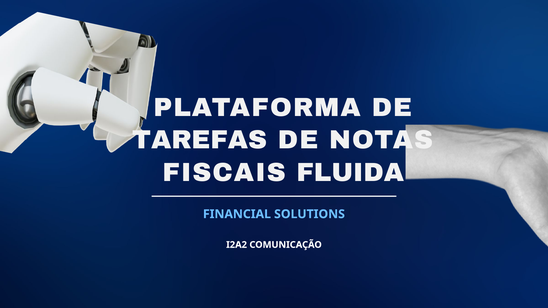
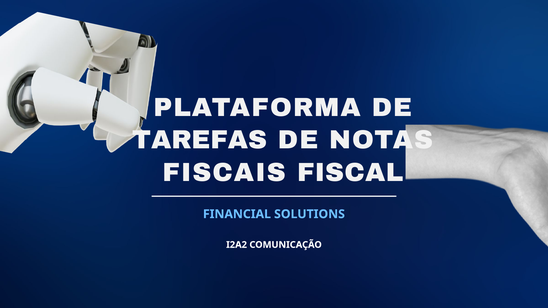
FLUIDA: FLUIDA -> FISCAL
